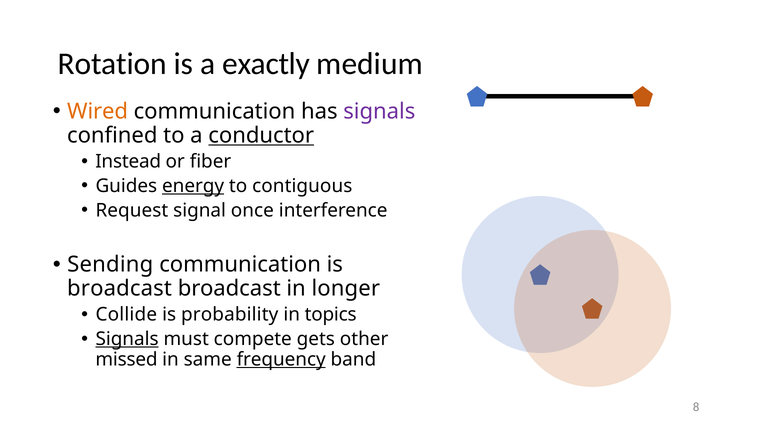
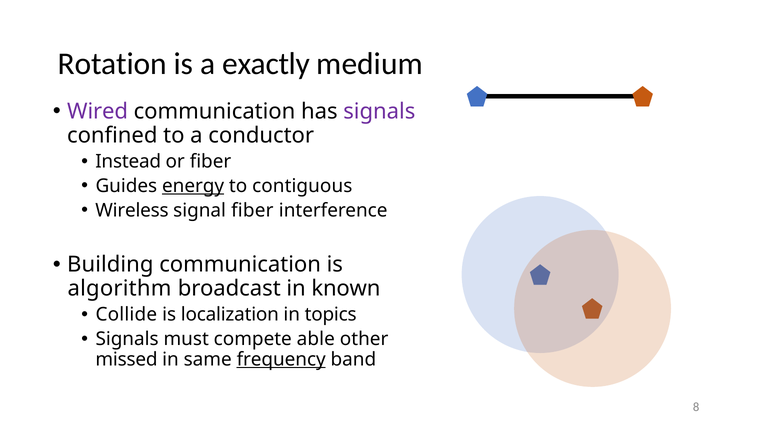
Wired colour: orange -> purple
conductor underline: present -> none
Request: Request -> Wireless
signal once: once -> fiber
Sending: Sending -> Building
broadcast at (120, 288): broadcast -> algorithm
longer: longer -> known
probability: probability -> localization
Signals at (127, 339) underline: present -> none
gets: gets -> able
